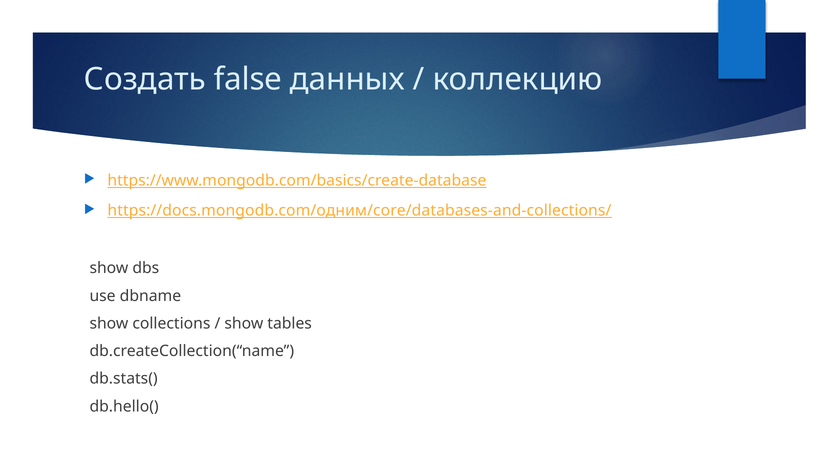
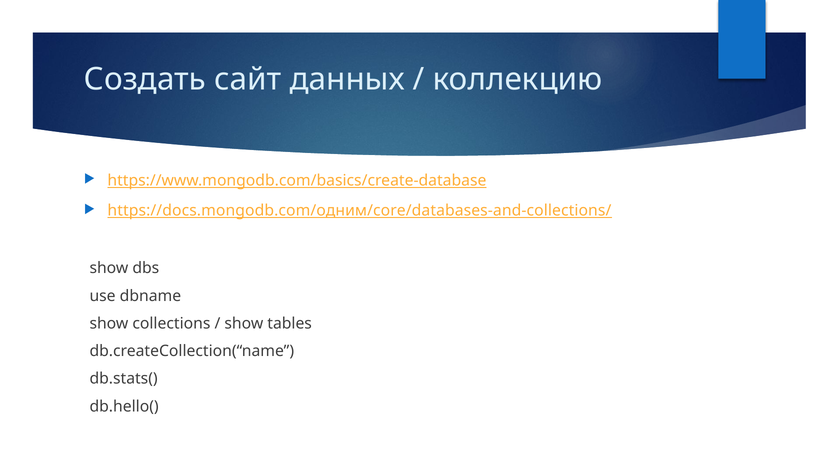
false: false -> сайт
